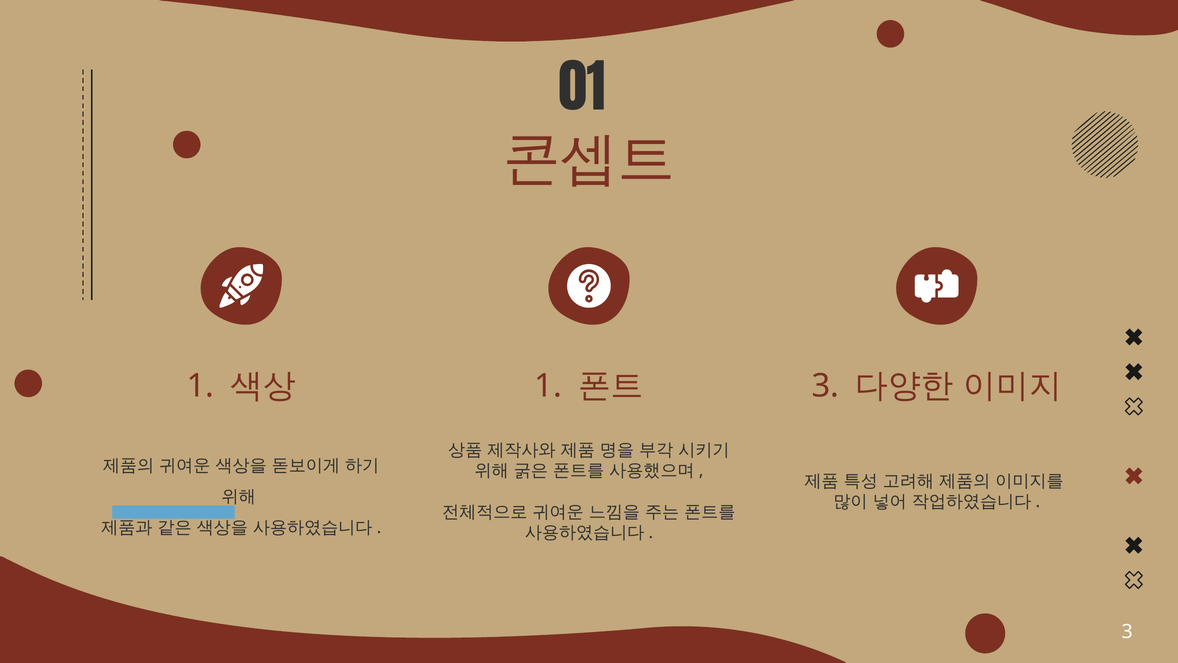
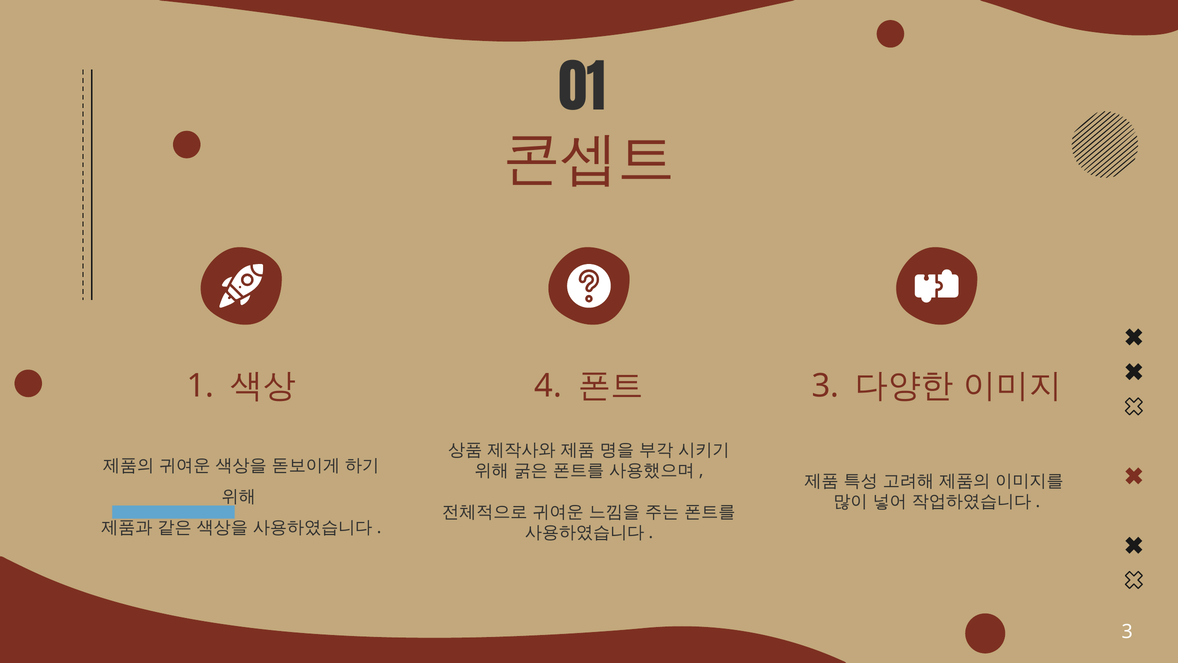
1 at (548, 385): 1 -> 4
